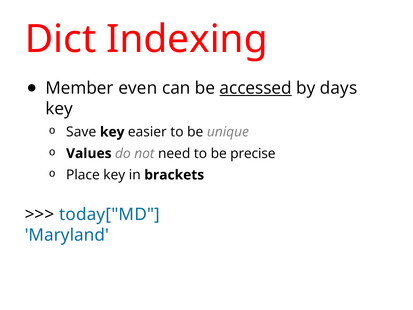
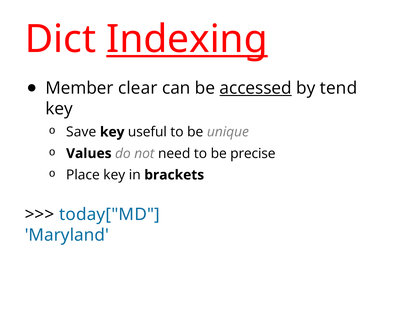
Indexing underline: none -> present
even: even -> clear
days: days -> tend
easier: easier -> useful
